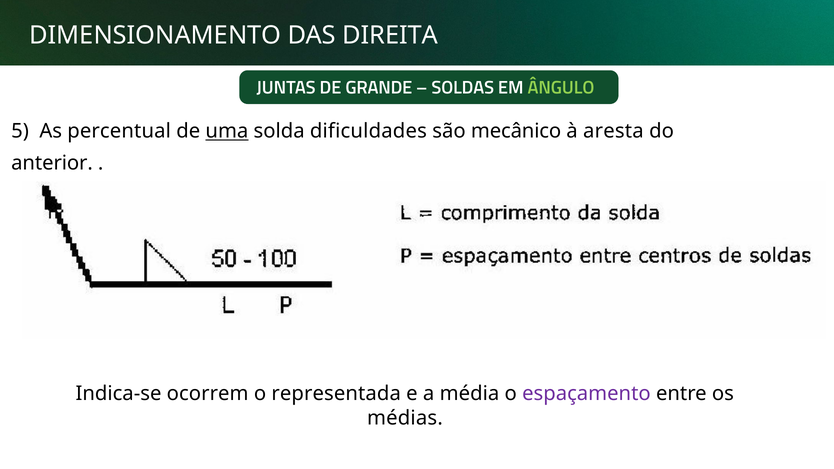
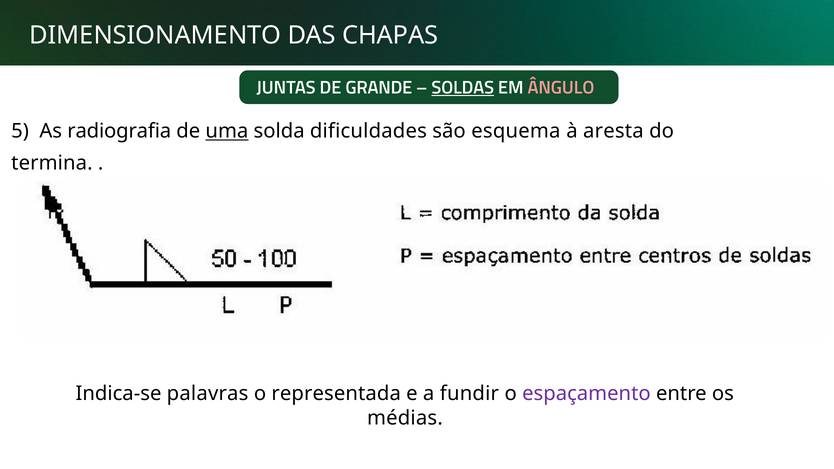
DIREITA: DIREITA -> CHAPAS
SOLDAS underline: none -> present
ÂNGULO colour: light green -> pink
percentual: percentual -> radiografia
mecânico: mecânico -> esquema
anterior: anterior -> termina
ocorrem: ocorrem -> palavras
média: média -> fundir
